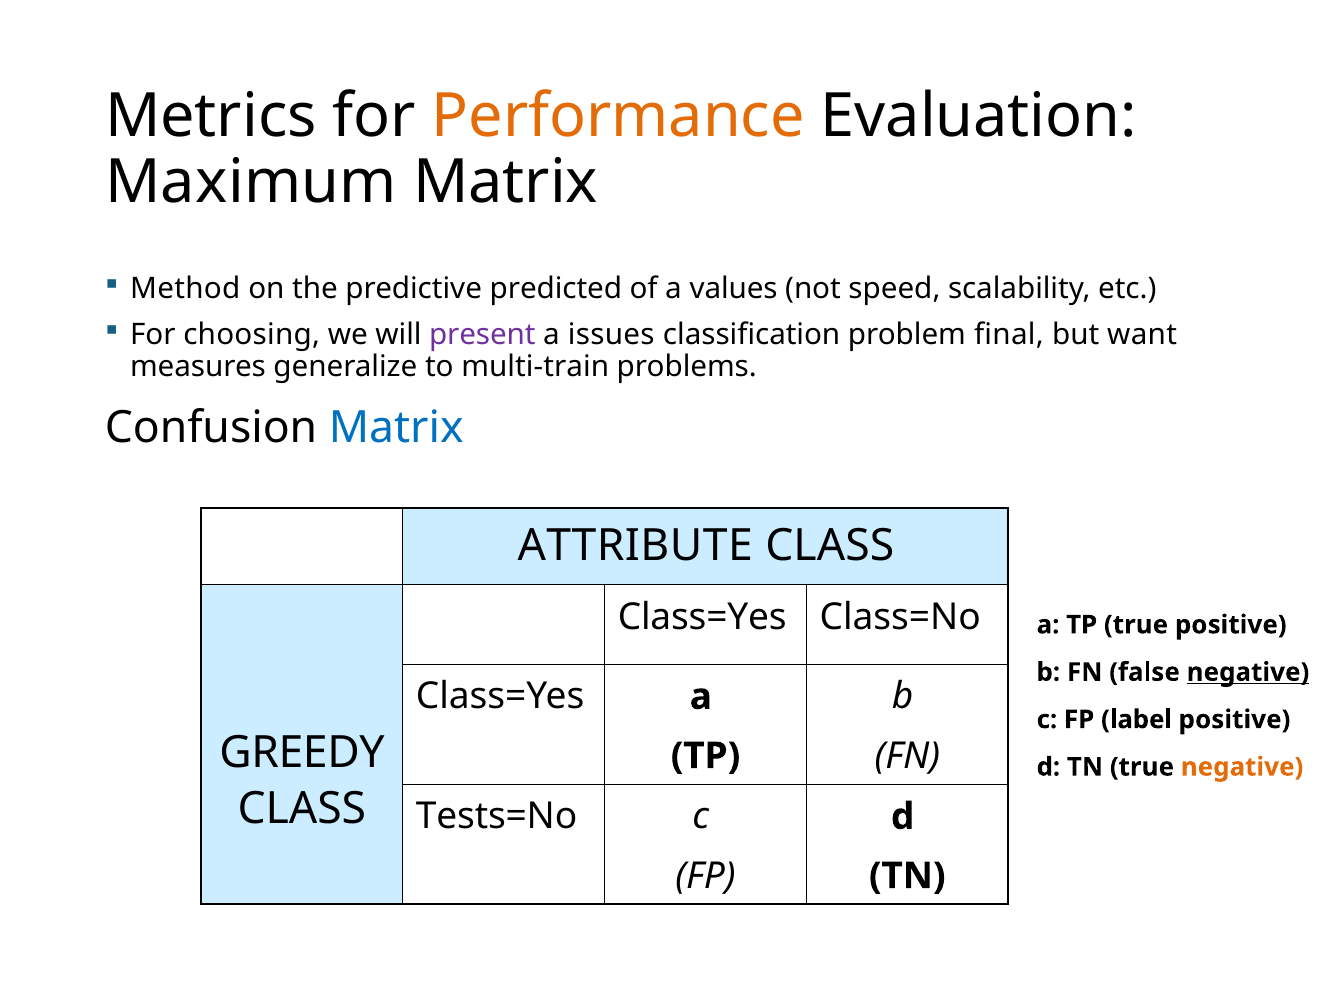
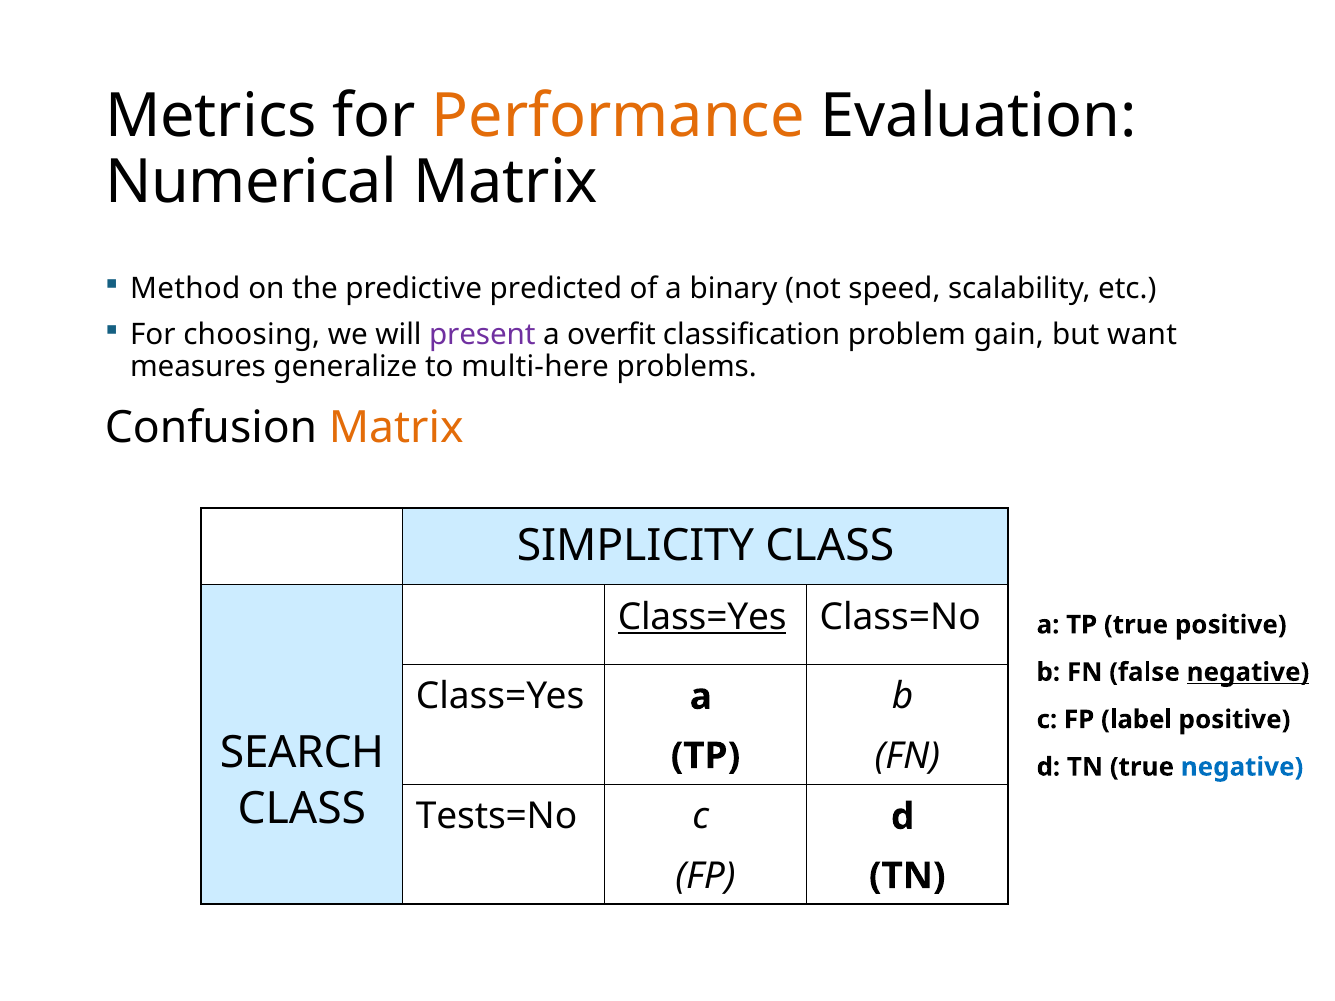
Maximum: Maximum -> Numerical
values: values -> binary
issues: issues -> overfit
final: final -> gain
multi-train: multi-train -> multi-here
Matrix at (396, 428) colour: blue -> orange
ATTRIBUTE: ATTRIBUTE -> SIMPLICITY
Class=Yes at (702, 617) underline: none -> present
GREEDY: GREEDY -> SEARCH
negative at (1242, 767) colour: orange -> blue
